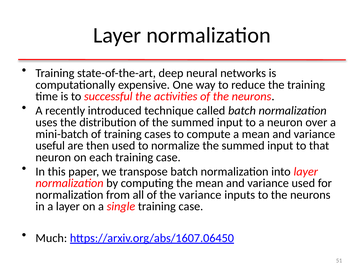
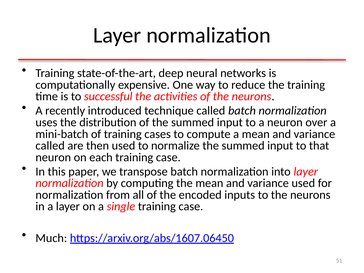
useful at (50, 146): useful -> called
the variance: variance -> encoded
